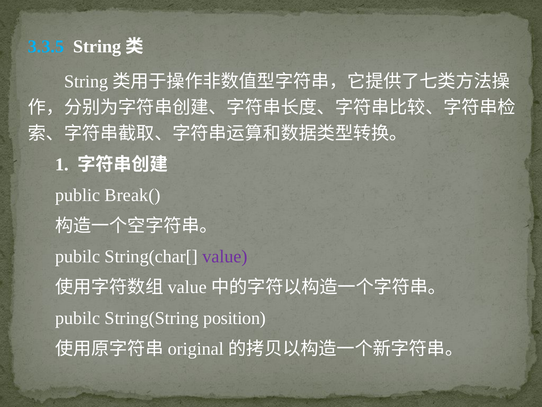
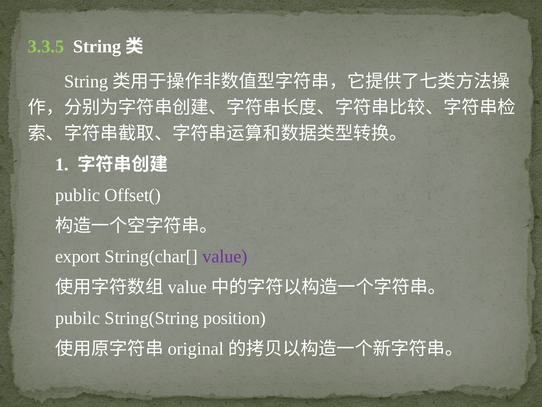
3.3.5 colour: light blue -> light green
Break(: Break( -> Offset(
pubilc at (78, 256): pubilc -> export
